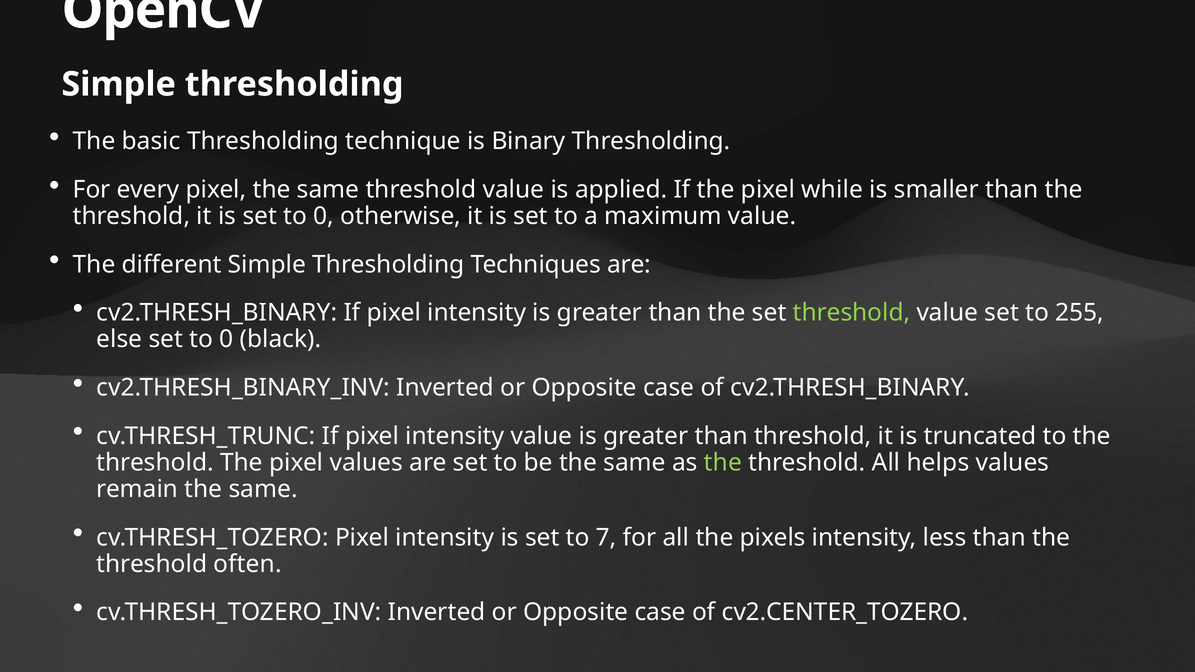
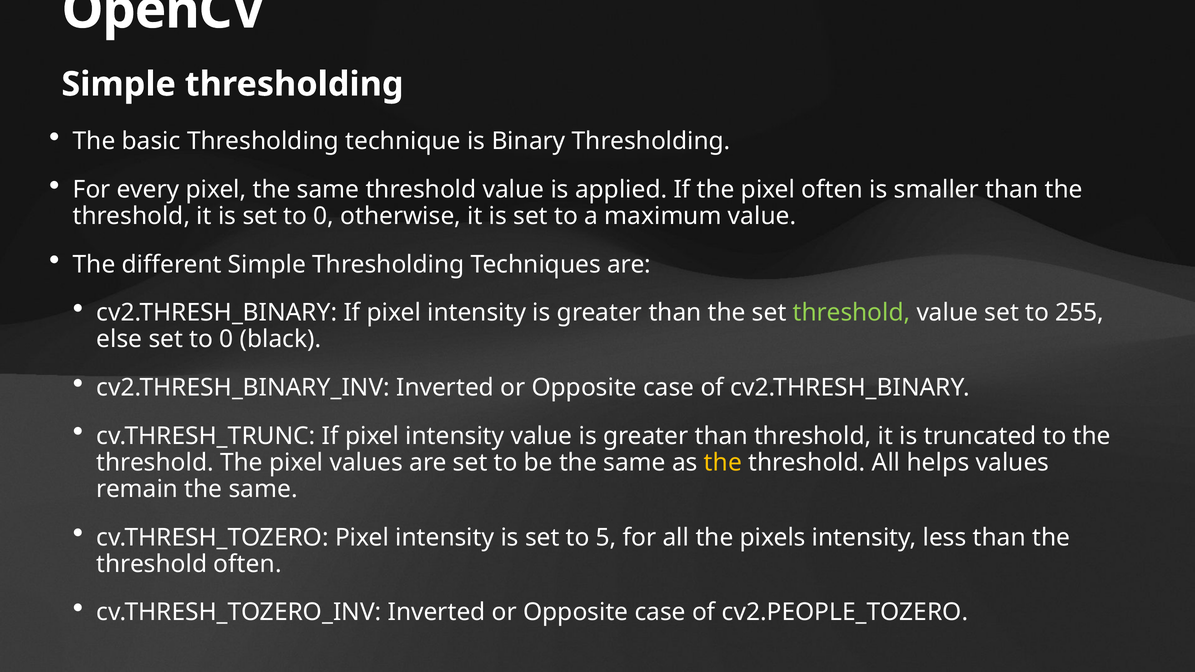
pixel while: while -> often
the at (723, 463) colour: light green -> yellow
7: 7 -> 5
cv2.CENTER_TOZERO: cv2.CENTER_TOZERO -> cv2.PEOPLE_TOZERO
